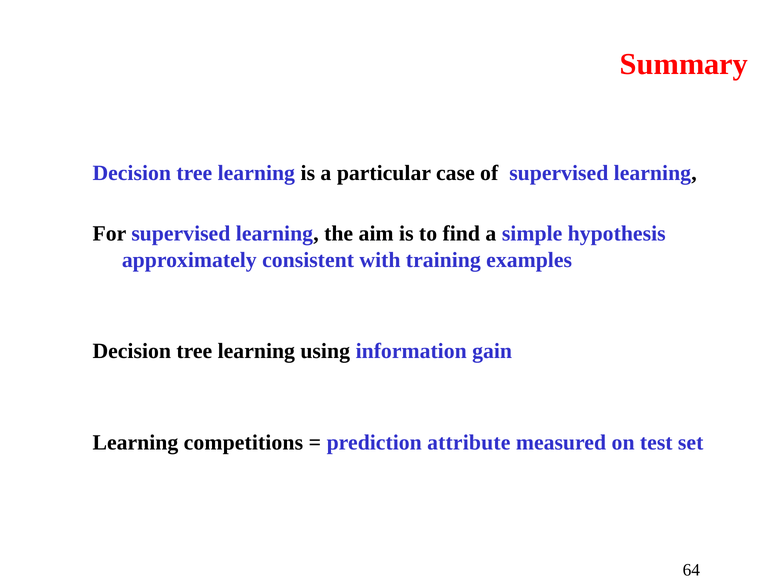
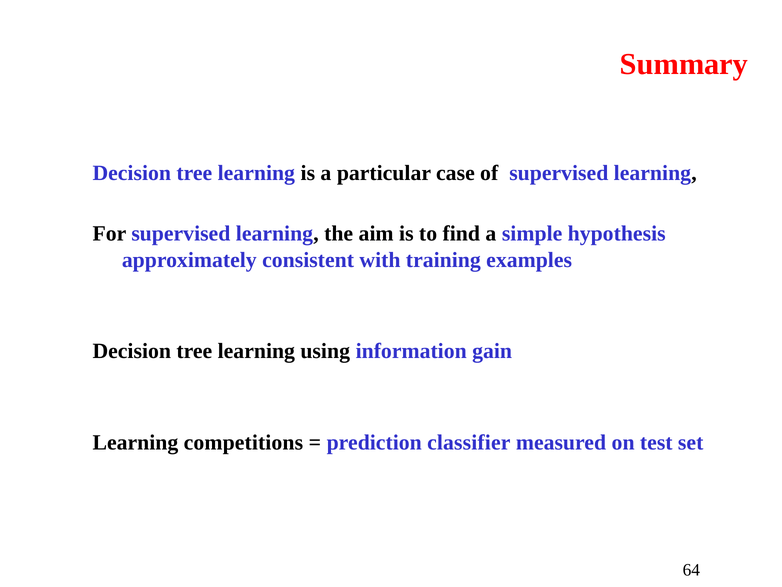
attribute: attribute -> classifier
